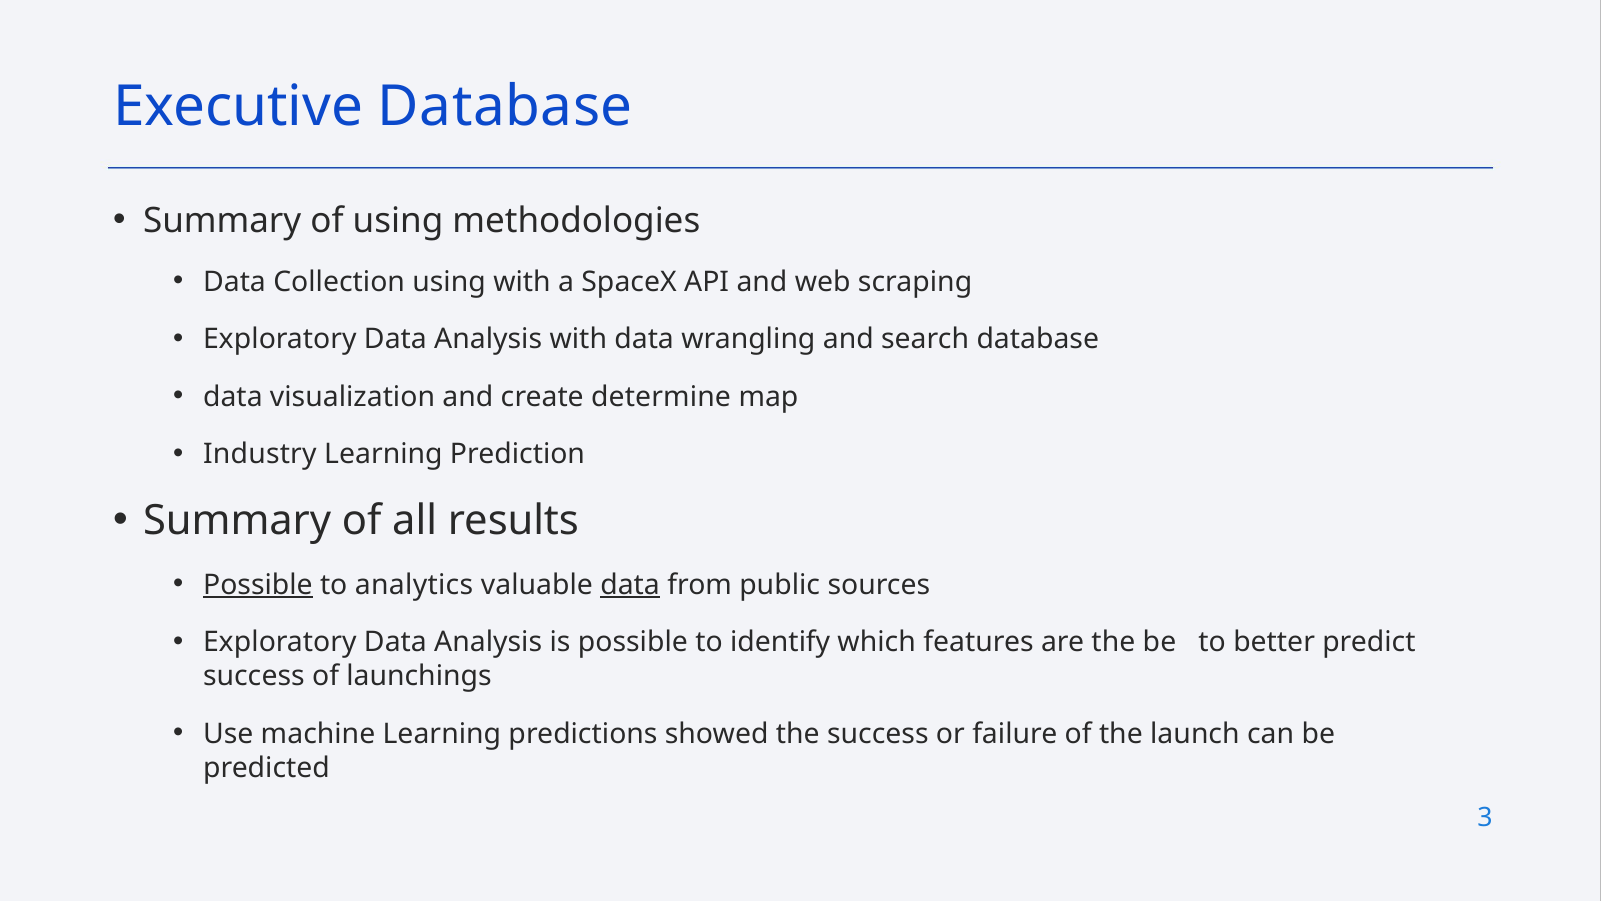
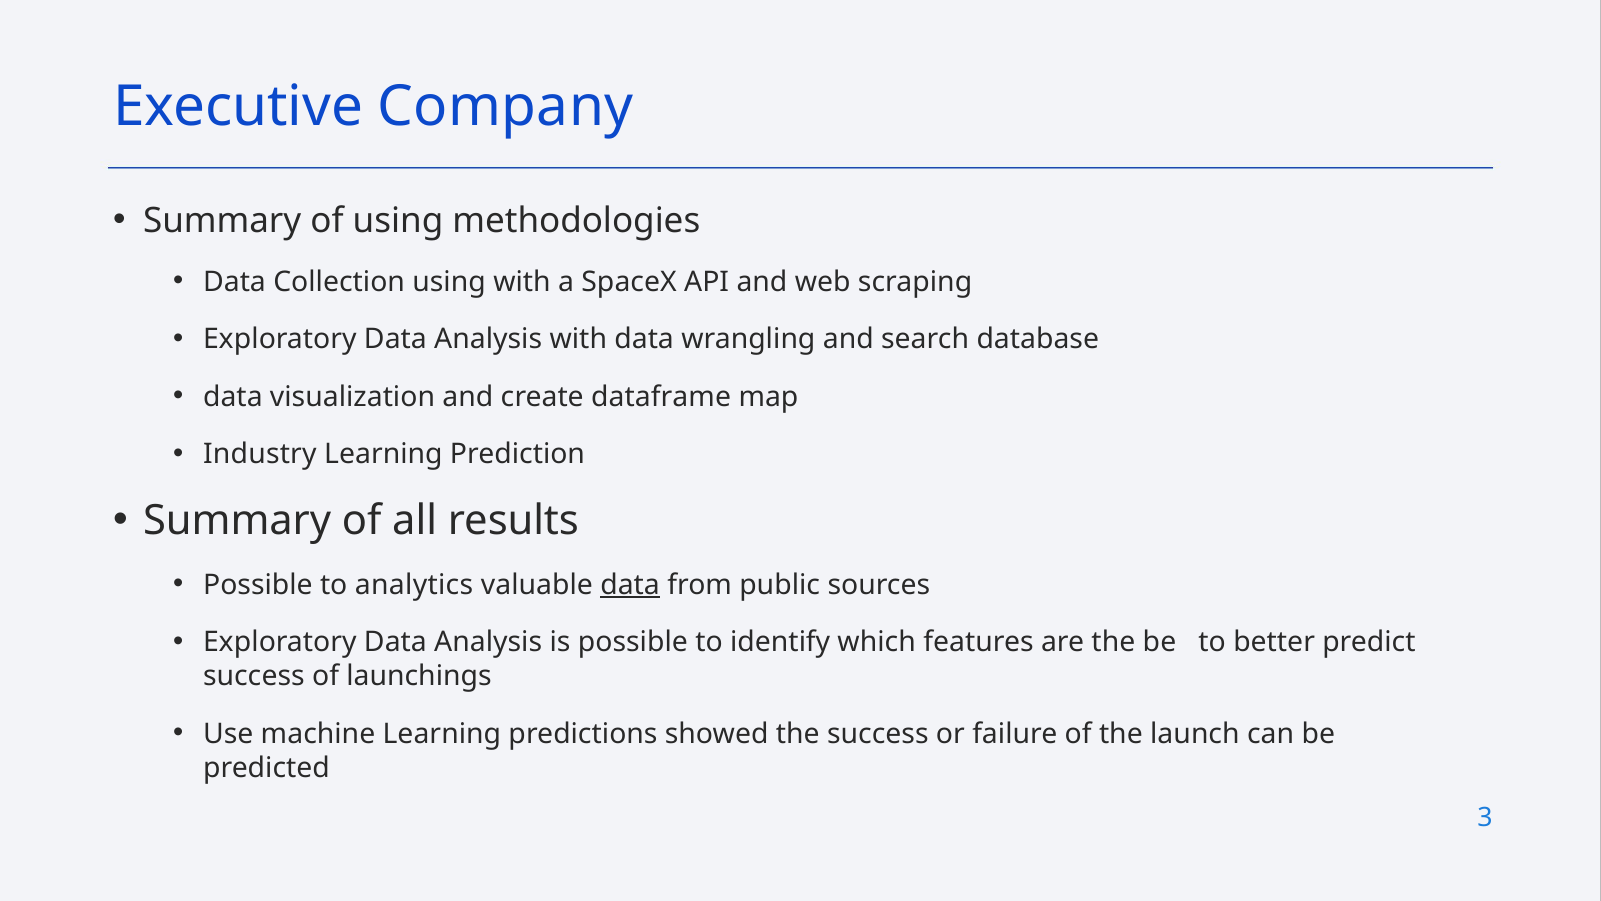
Executive Database: Database -> Company
determine: determine -> dataframe
Possible at (258, 585) underline: present -> none
